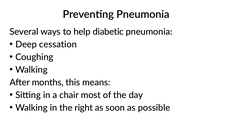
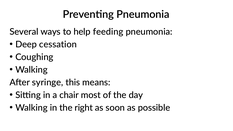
diabetic: diabetic -> feeding
months: months -> syringe
